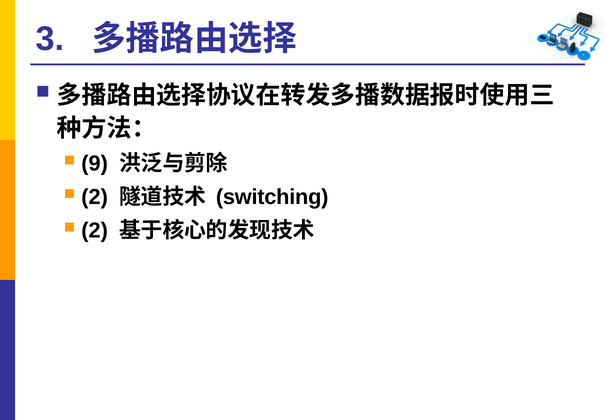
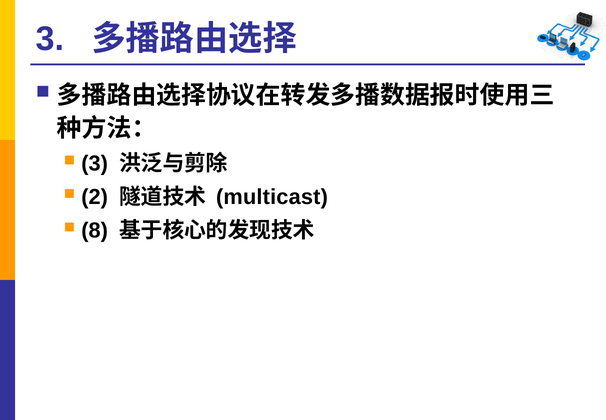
9 at (95, 163): 9 -> 3
switching: switching -> multicast
2 at (95, 230): 2 -> 8
